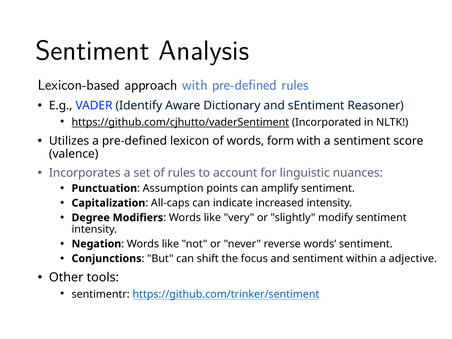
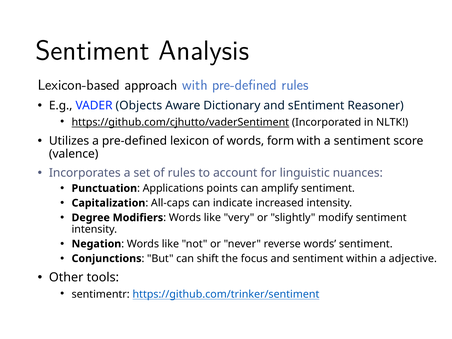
Identify: Identify -> Objects
Assumption: Assumption -> Applications
